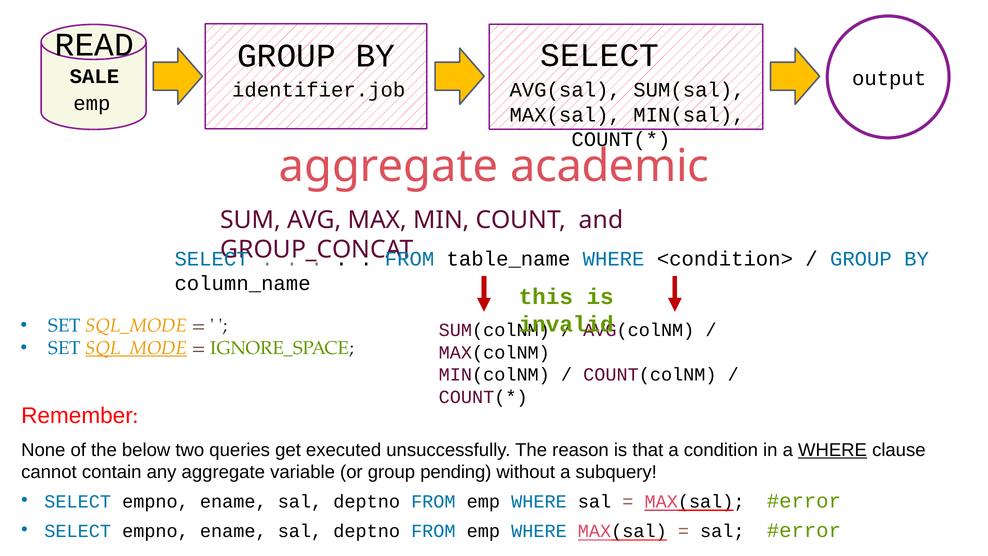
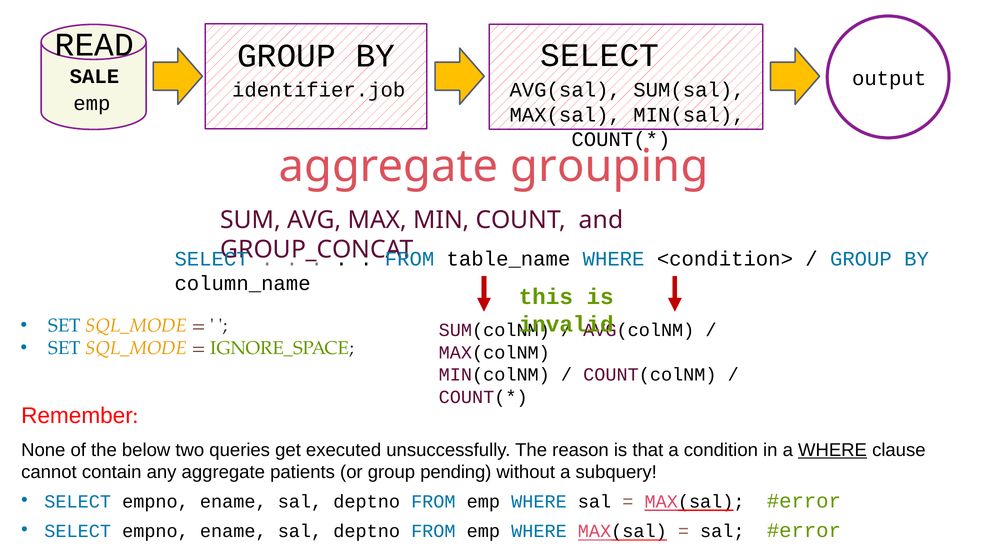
academic: academic -> grouping
SQL_MODE at (136, 348) underline: present -> none
variable: variable -> patients
